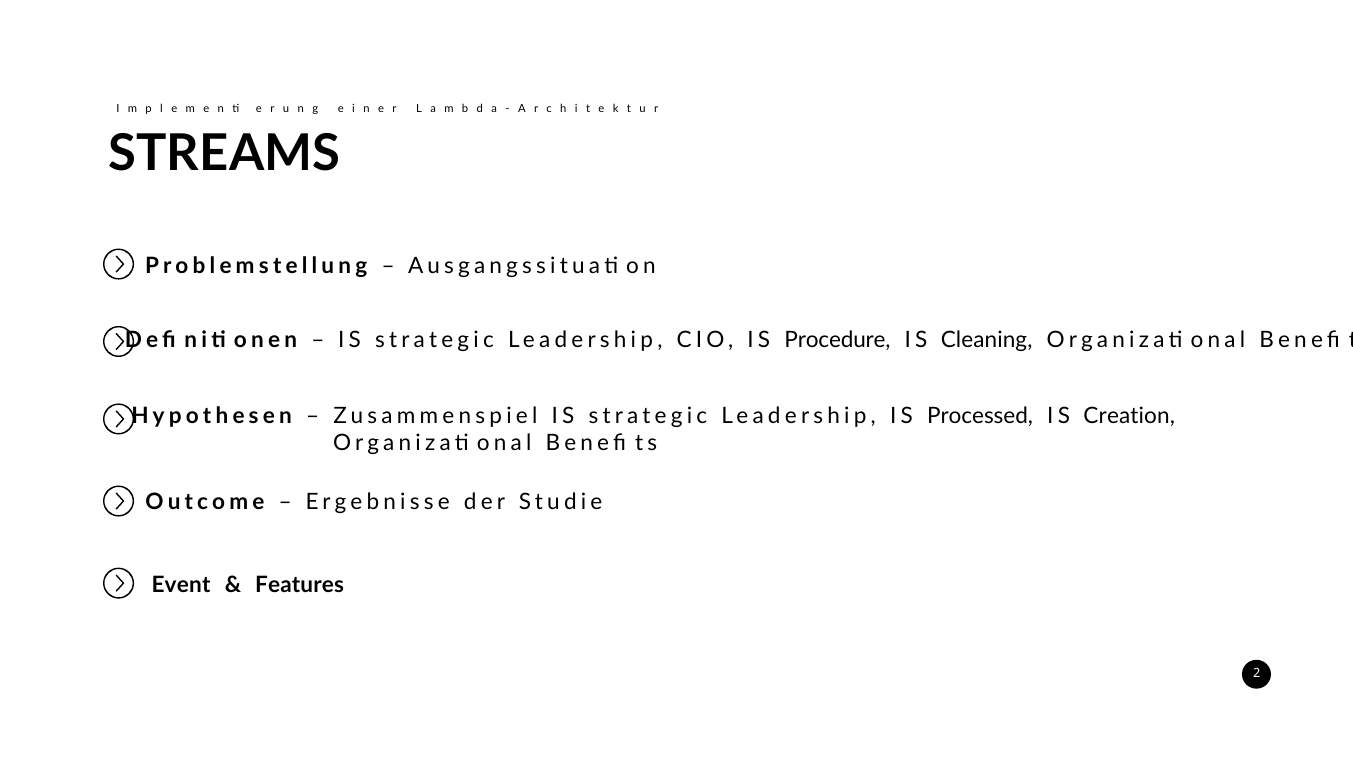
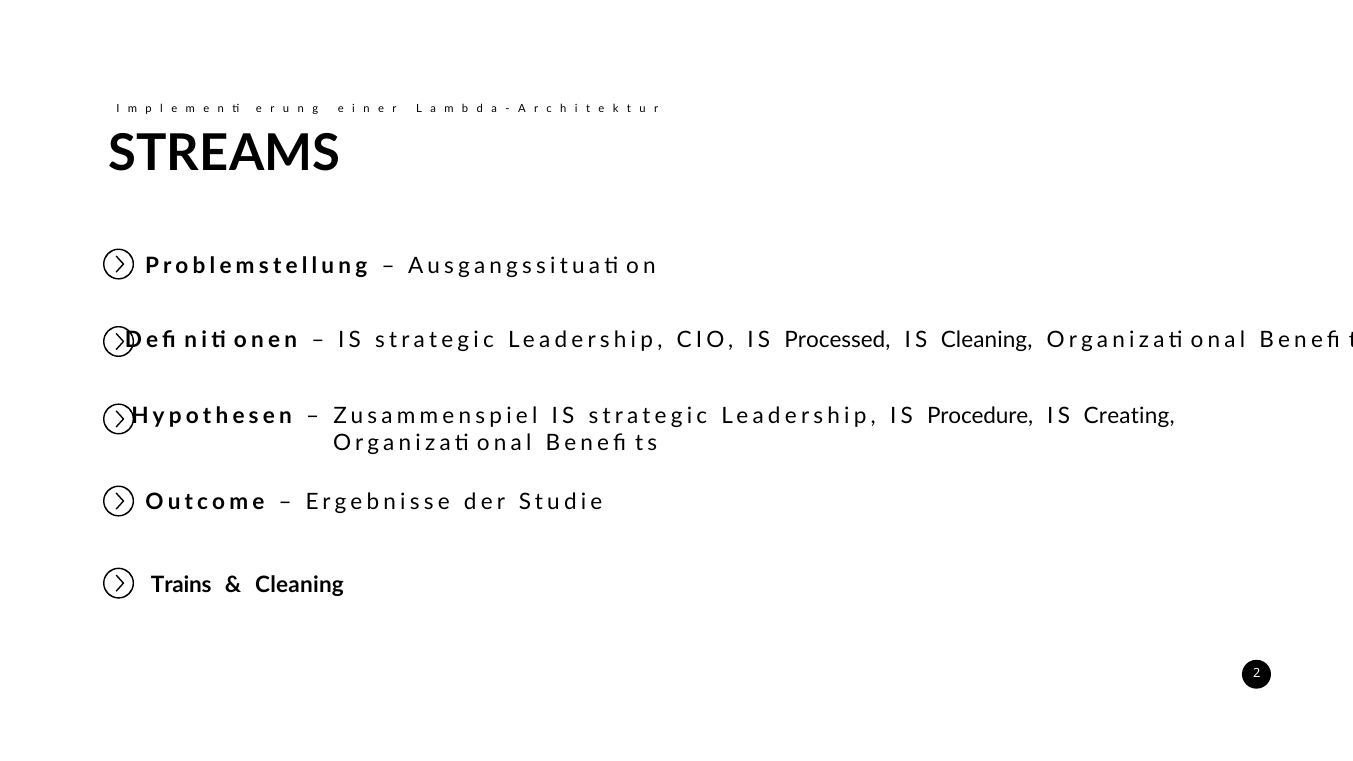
Procedure: Procedure -> Processed
Processed: Processed -> Procedure
Creation: Creation -> Creating
Event: Event -> Trains
Features at (300, 585): Features -> Cleaning
